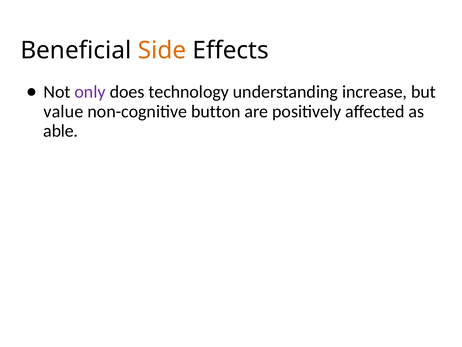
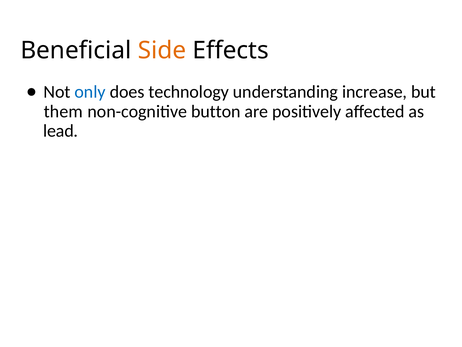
only colour: purple -> blue
value: value -> them
able: able -> lead
